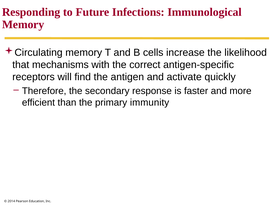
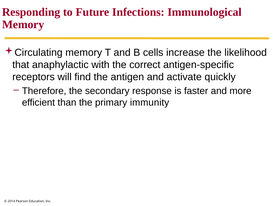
mechanisms: mechanisms -> anaphylactic
